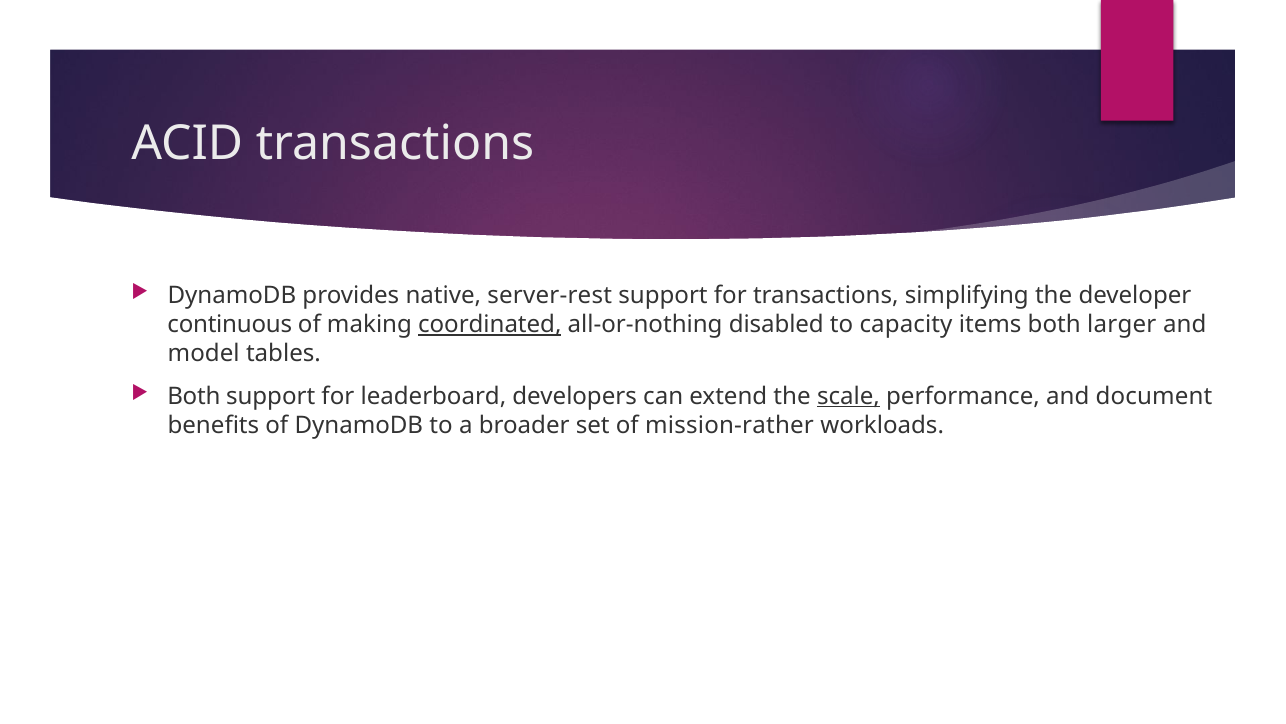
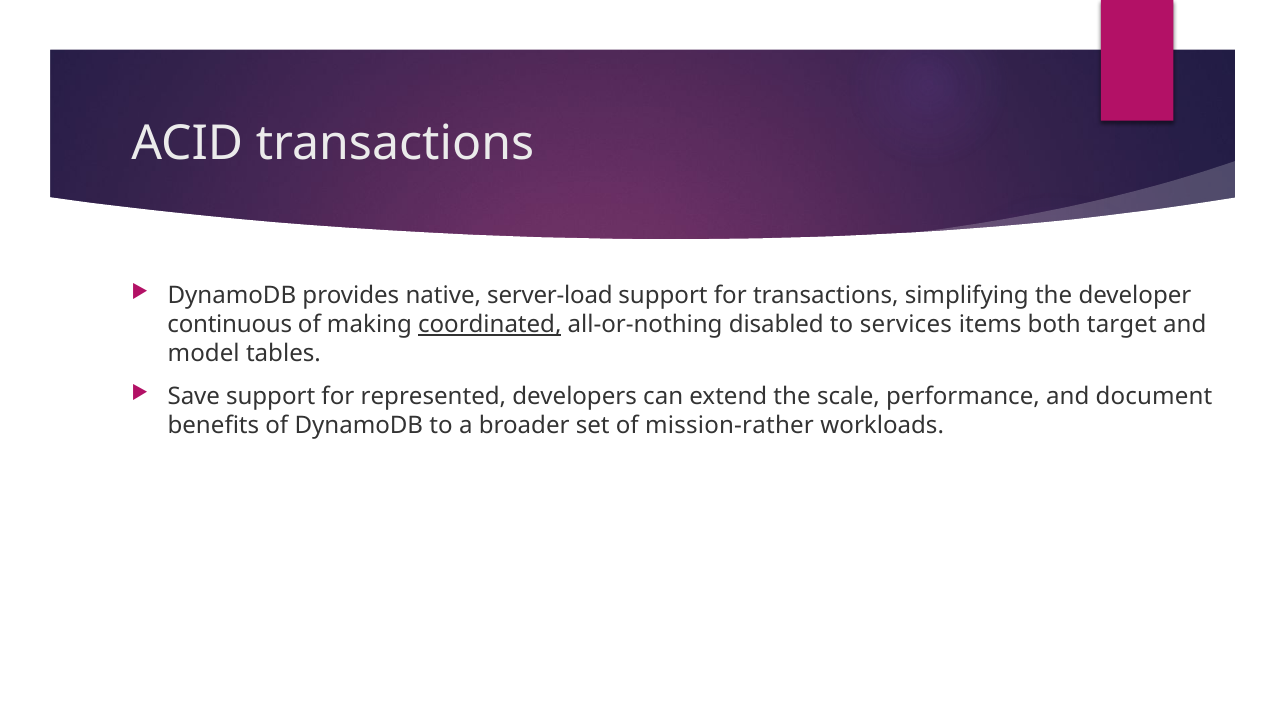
server-rest: server-rest -> server-load
capacity: capacity -> services
larger: larger -> target
Both at (194, 396): Both -> Save
leaderboard: leaderboard -> represented
scale underline: present -> none
